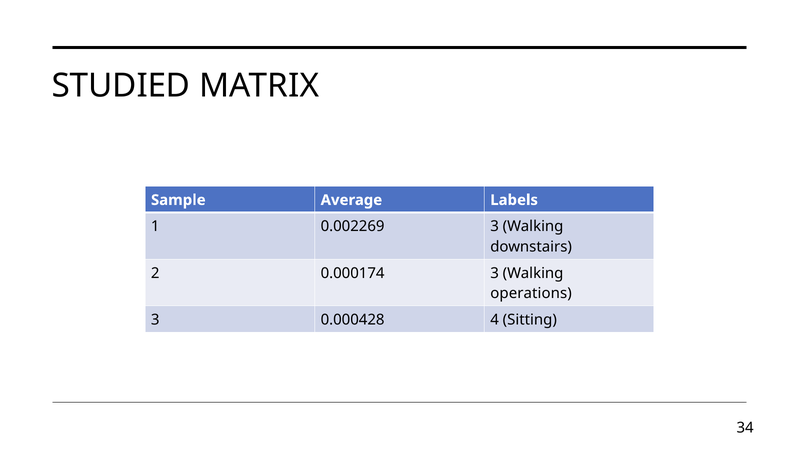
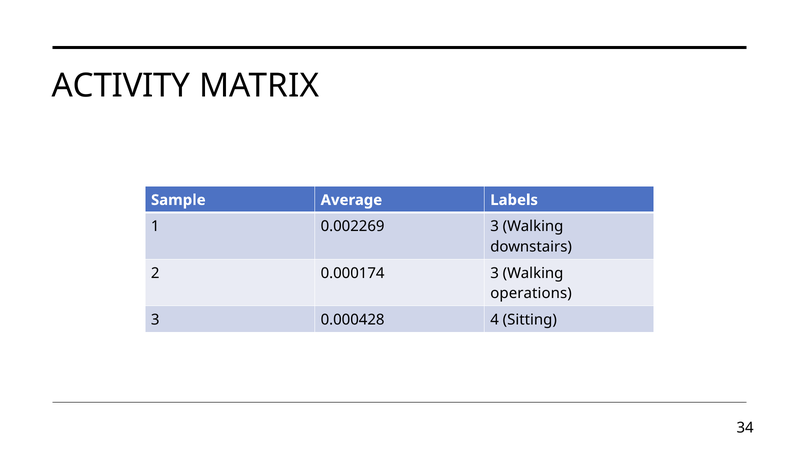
STUDIED: STUDIED -> ACTIVITY
